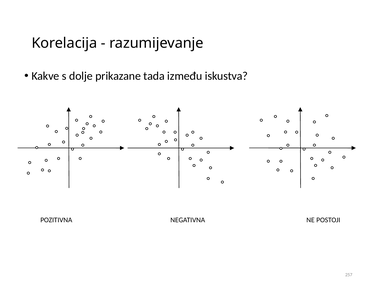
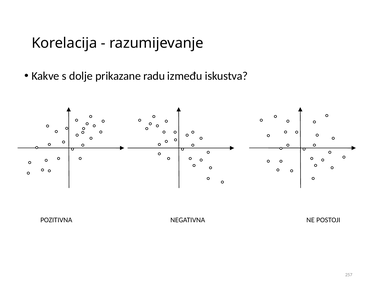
tada: tada -> radu
